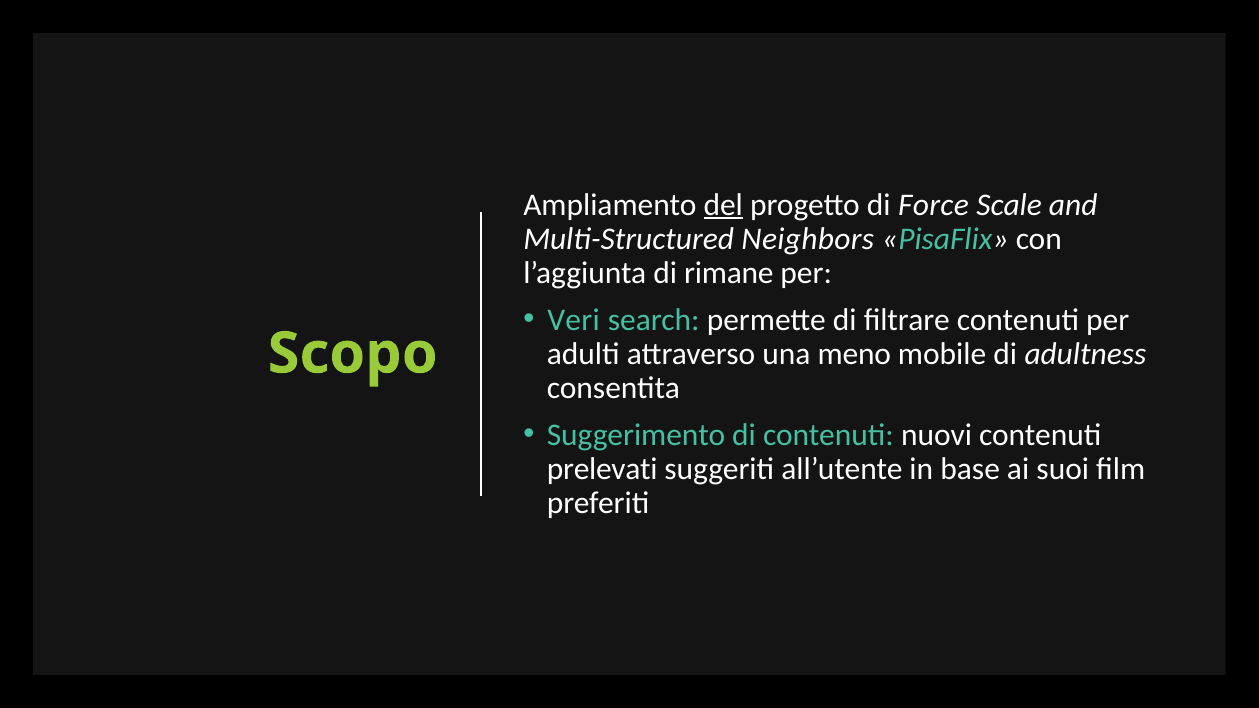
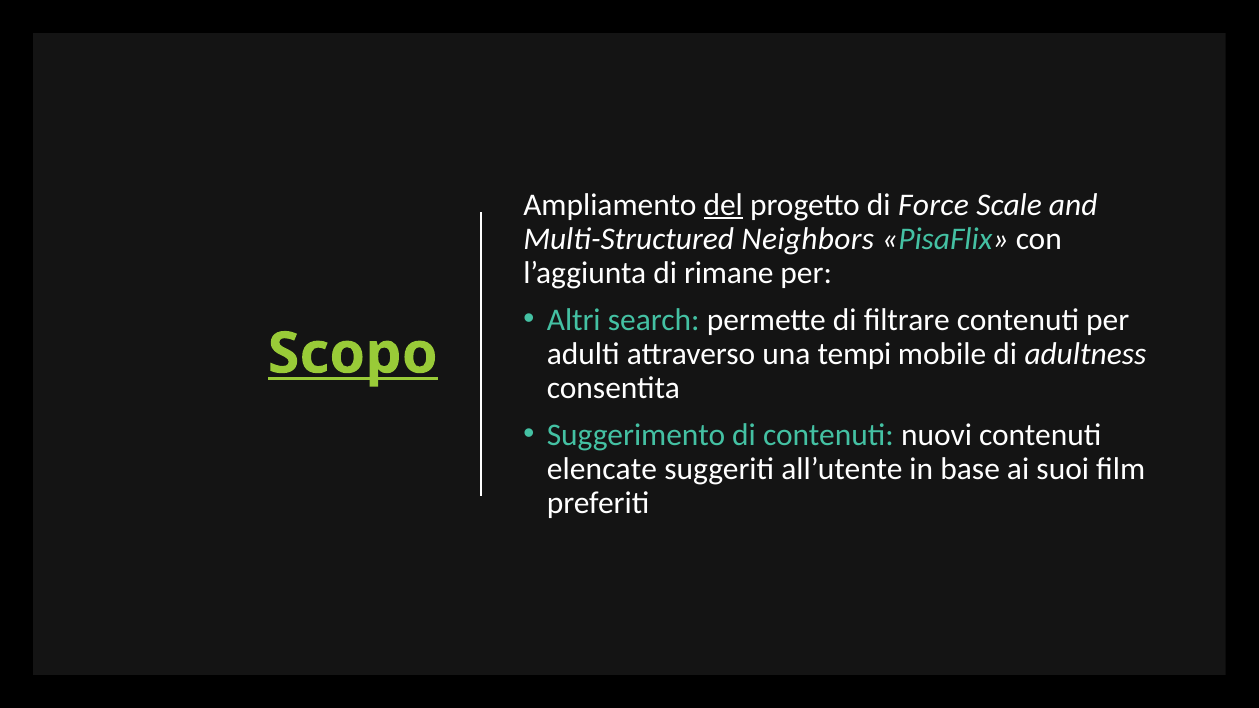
Veri: Veri -> Altri
meno: meno -> tempi
Scopo underline: none -> present
prelevati: prelevati -> elencate
